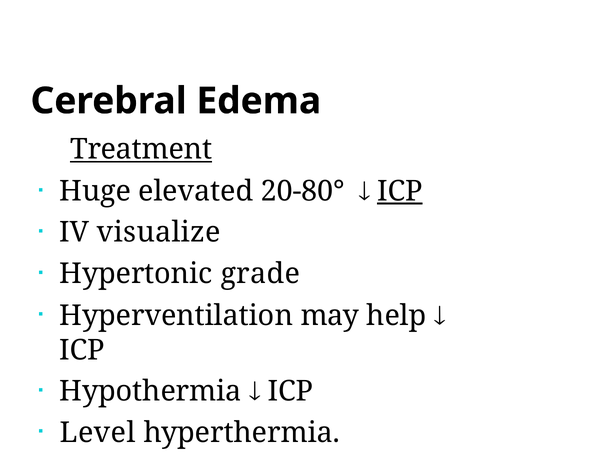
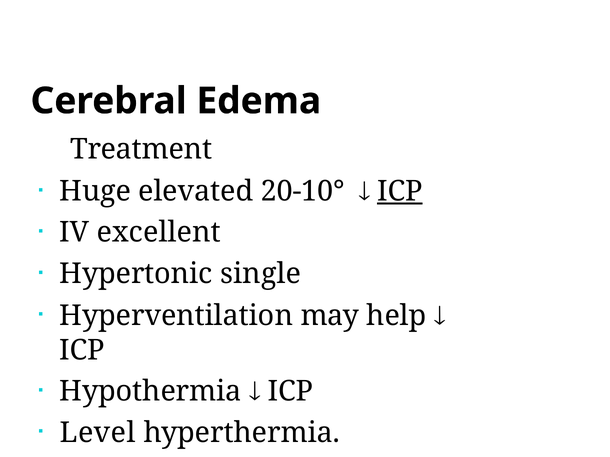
Treatment underline: present -> none
20-80°: 20-80° -> 20-10°
visualize: visualize -> excellent
grade: grade -> single
